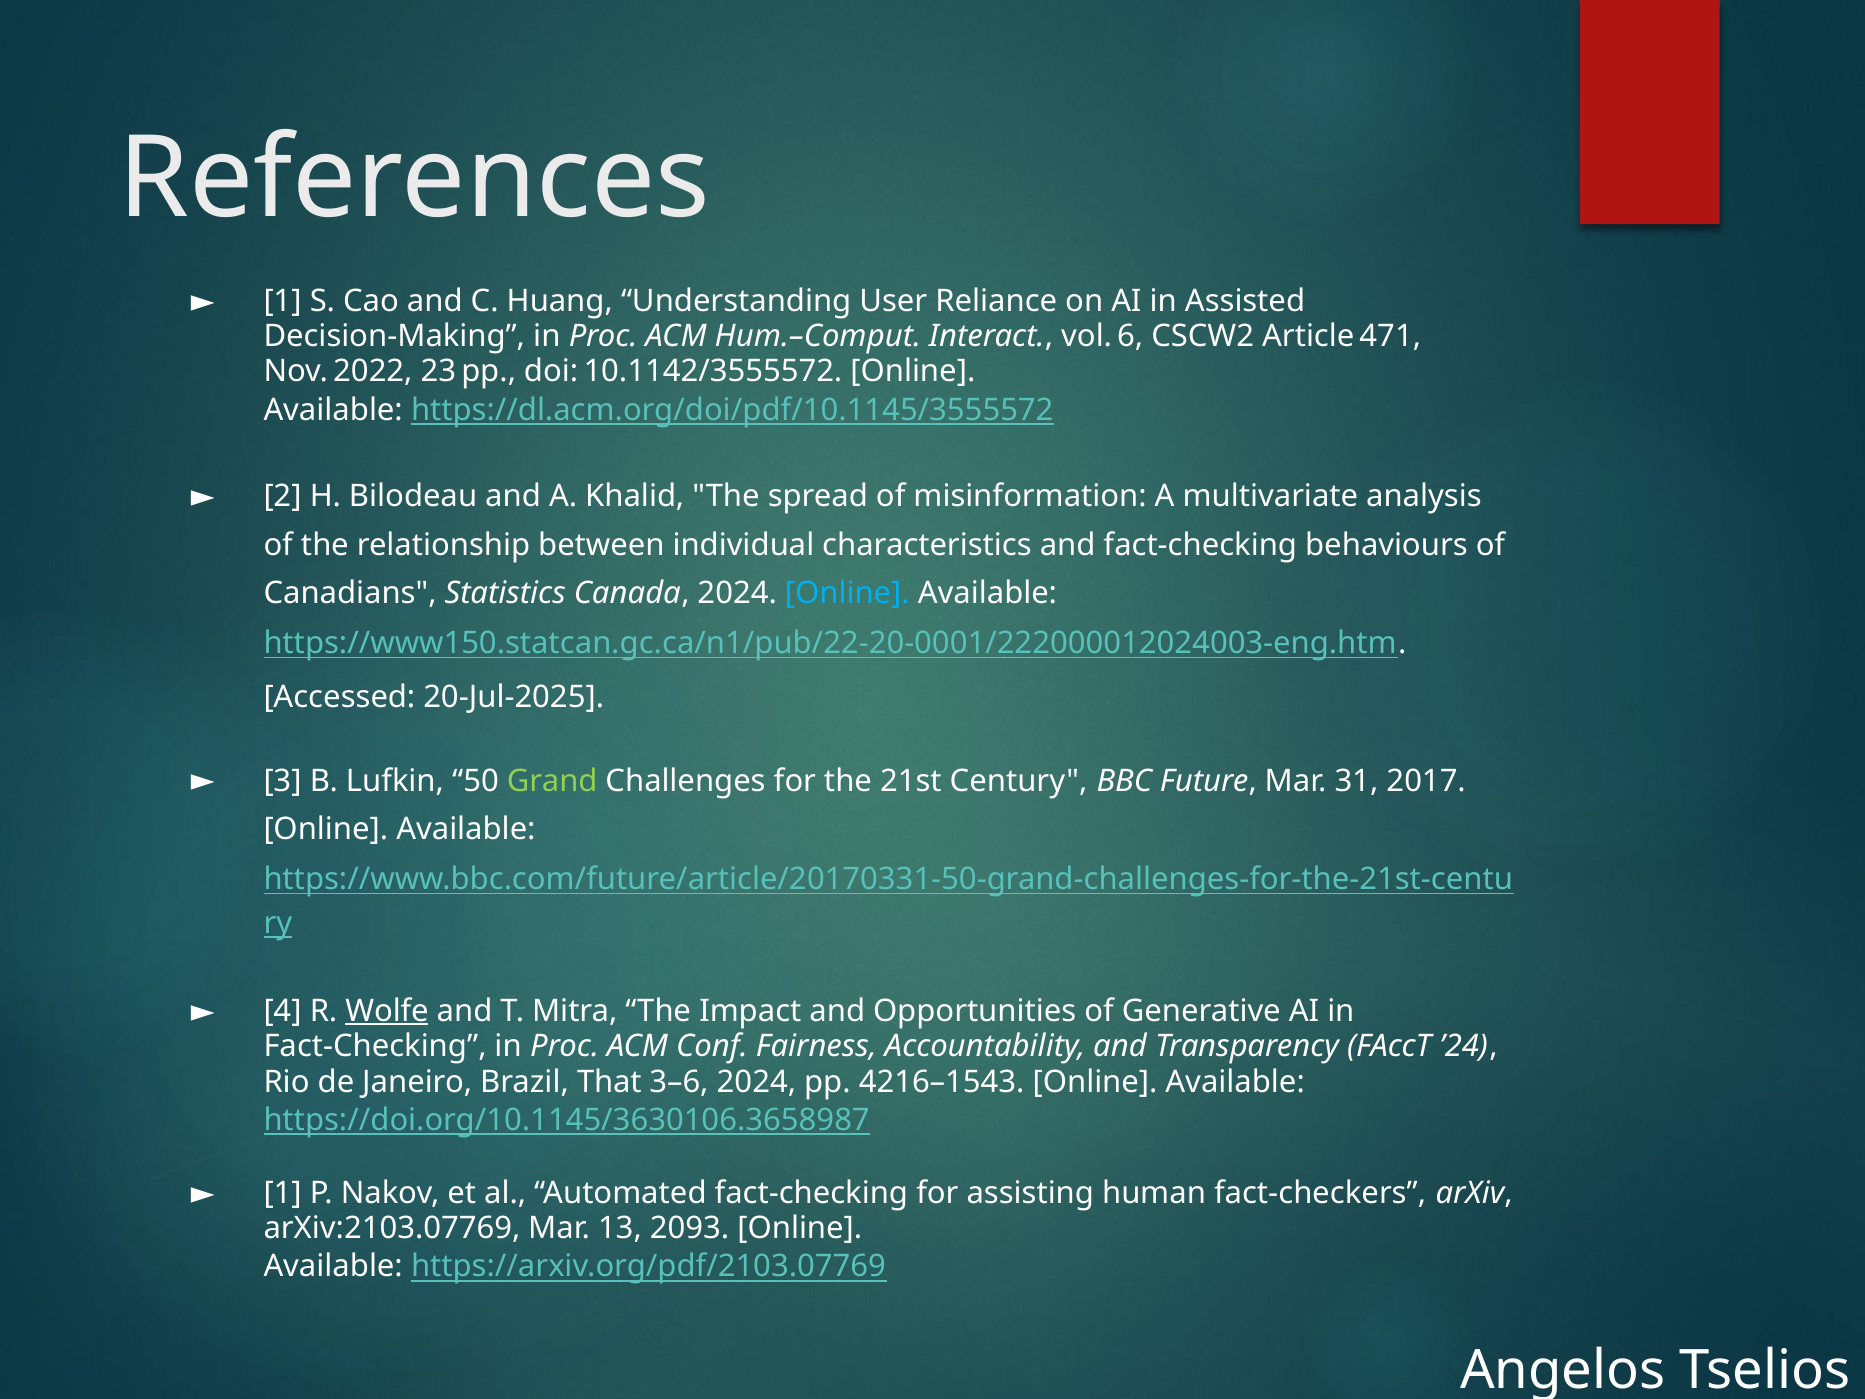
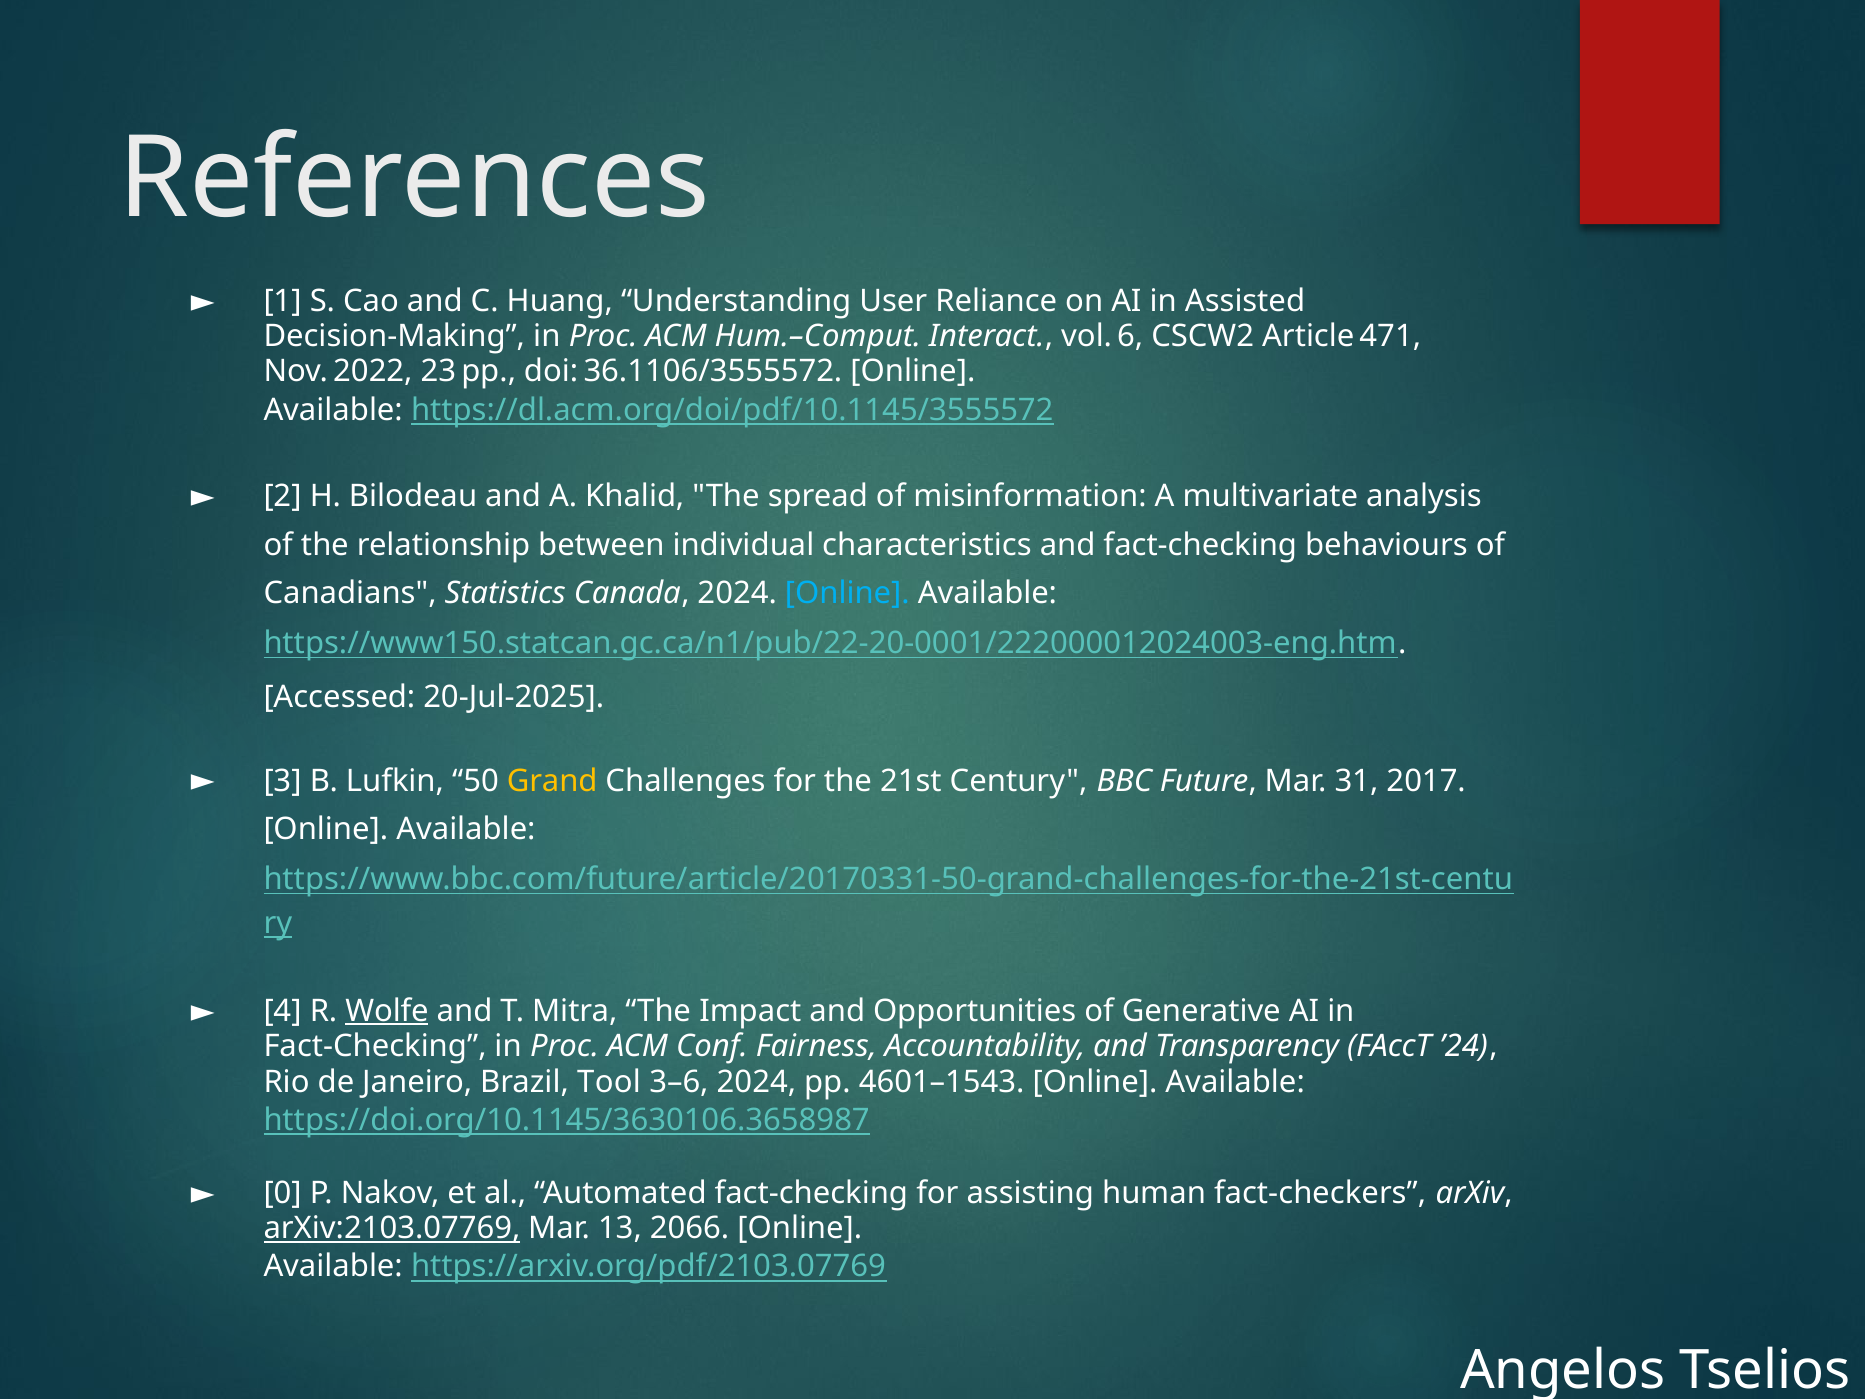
10.1142/3555572: 10.1142/3555572 -> 36.1106/3555572
Grand colour: light green -> yellow
That: That -> Tool
4216–1543: 4216–1543 -> 4601–1543
1 at (283, 1193): 1 -> 0
arXiv:2103.07769 underline: none -> present
2093: 2093 -> 2066
